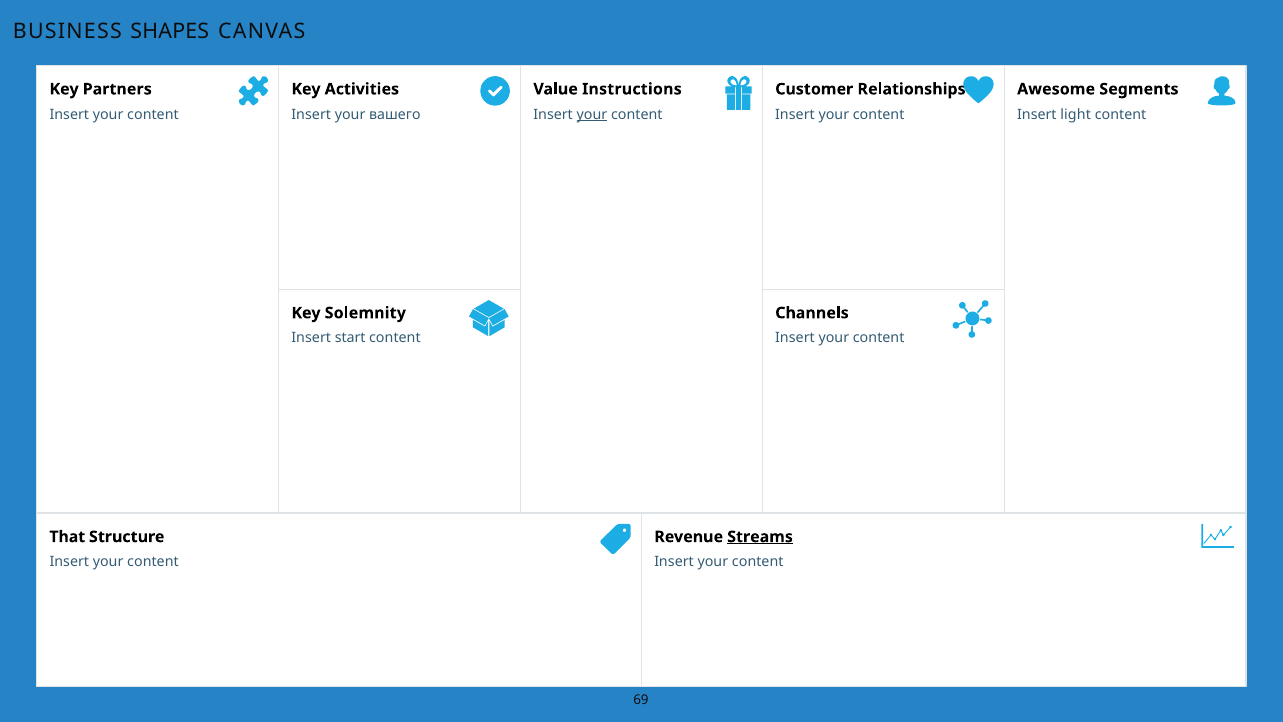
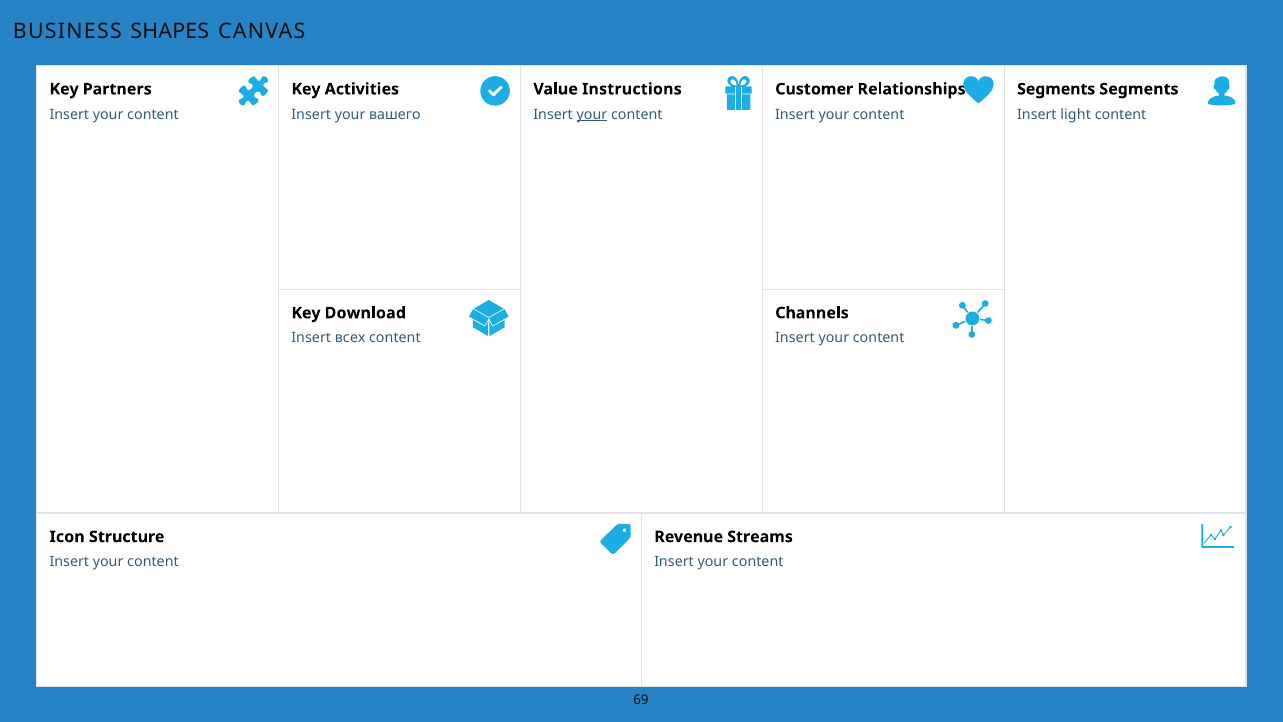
Awesome at (1056, 89): Awesome -> Segments
Solemnity: Solemnity -> Download
start: start -> всех
That: That -> Icon
Streams underline: present -> none
